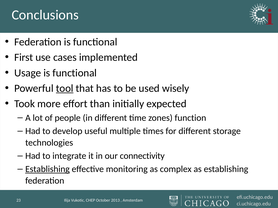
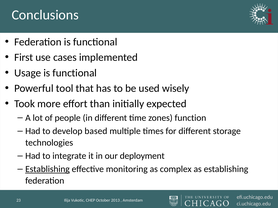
tool underline: present -> none
useful: useful -> based
connectivity: connectivity -> deployment
